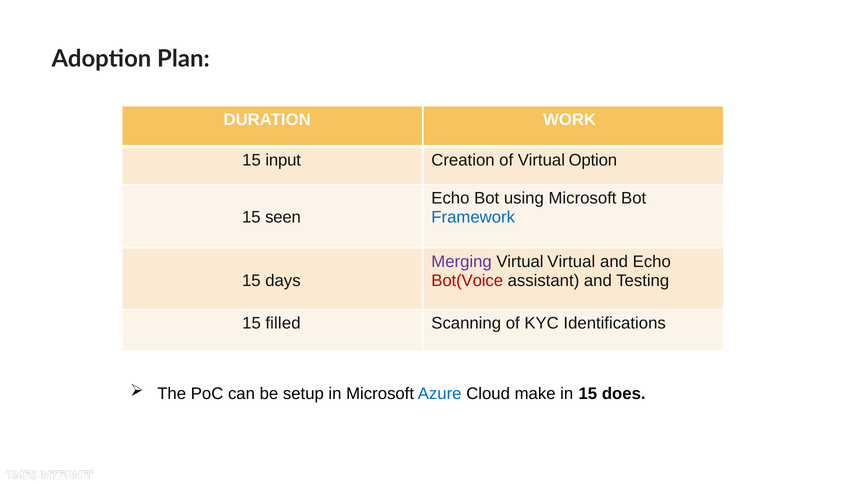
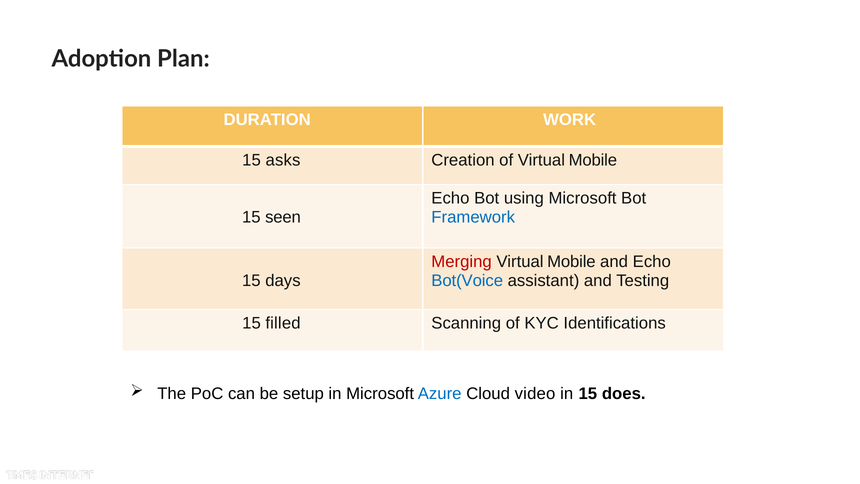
input: input -> asks
of Virtual Option: Option -> Mobile
Merging colour: purple -> red
Virtual at (571, 262): Virtual -> Mobile
Bot(Voice colour: red -> blue
make: make -> video
